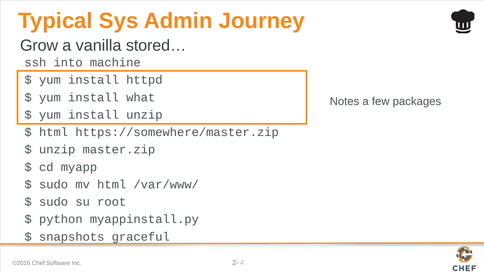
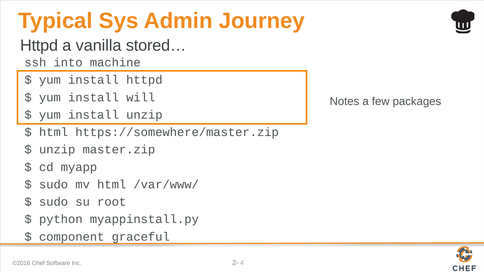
Grow at (39, 46): Grow -> Httpd
what: what -> will
snapshots: snapshots -> component
